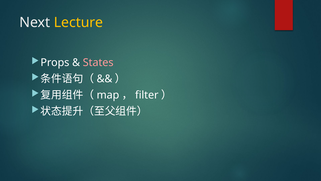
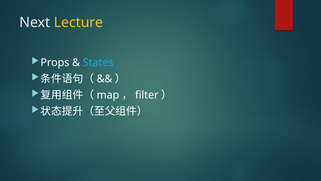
States colour: pink -> light blue
